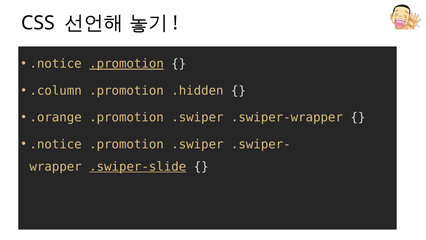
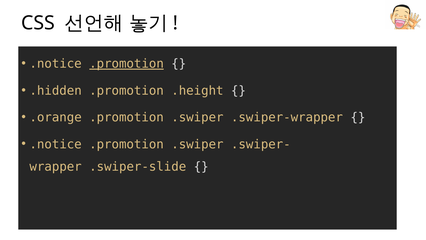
.column: .column -> .hidden
.hidden: .hidden -> .height
.swiper-slide underline: present -> none
